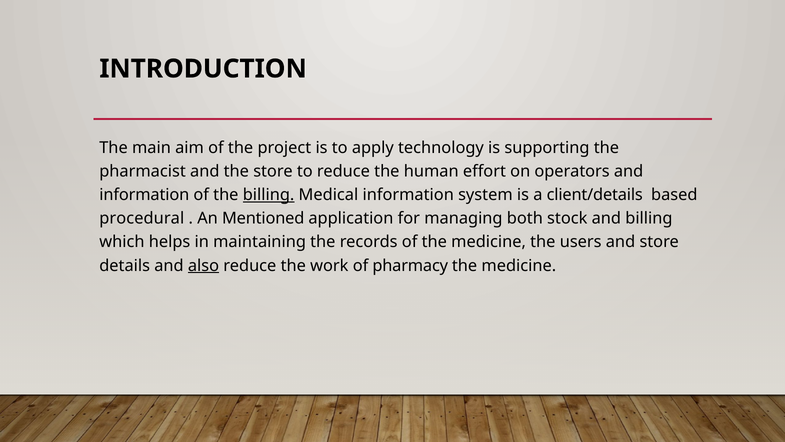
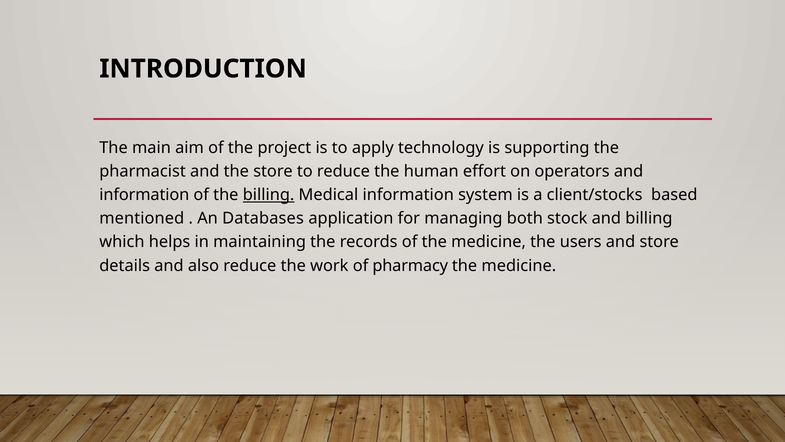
client/details: client/details -> client/stocks
procedural: procedural -> mentioned
Mentioned: Mentioned -> Databases
also underline: present -> none
